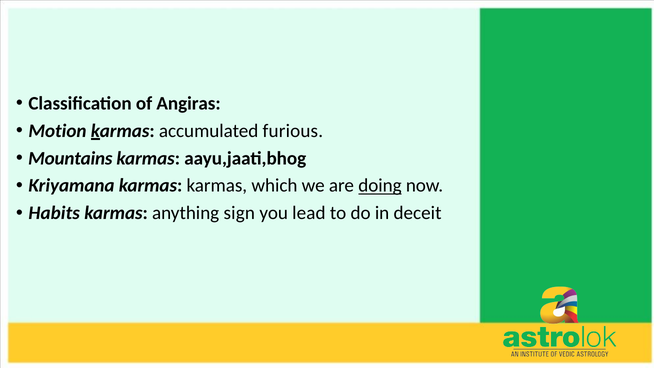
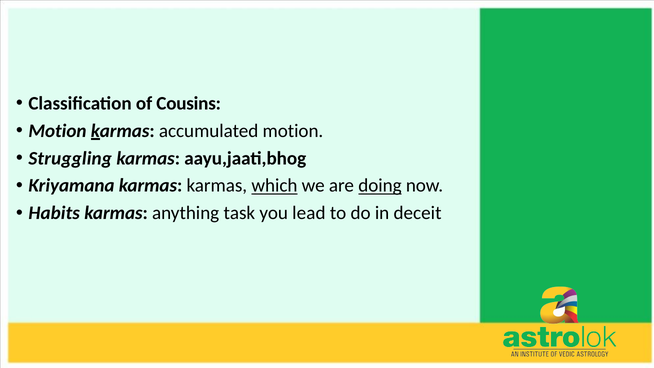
Angiras: Angiras -> Cousins
accumulated furious: furious -> motion
Mountains: Mountains -> Struggling
which underline: none -> present
sign: sign -> task
